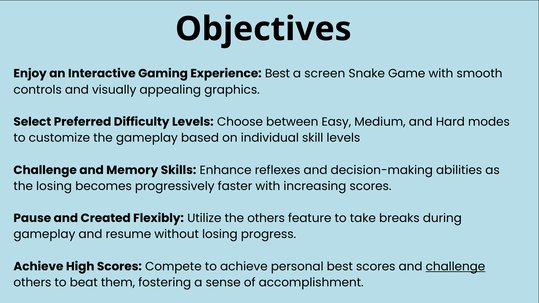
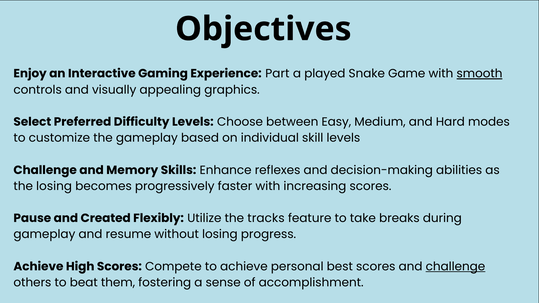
Experience Best: Best -> Part
screen: screen -> played
smooth underline: none -> present
the others: others -> tracks
